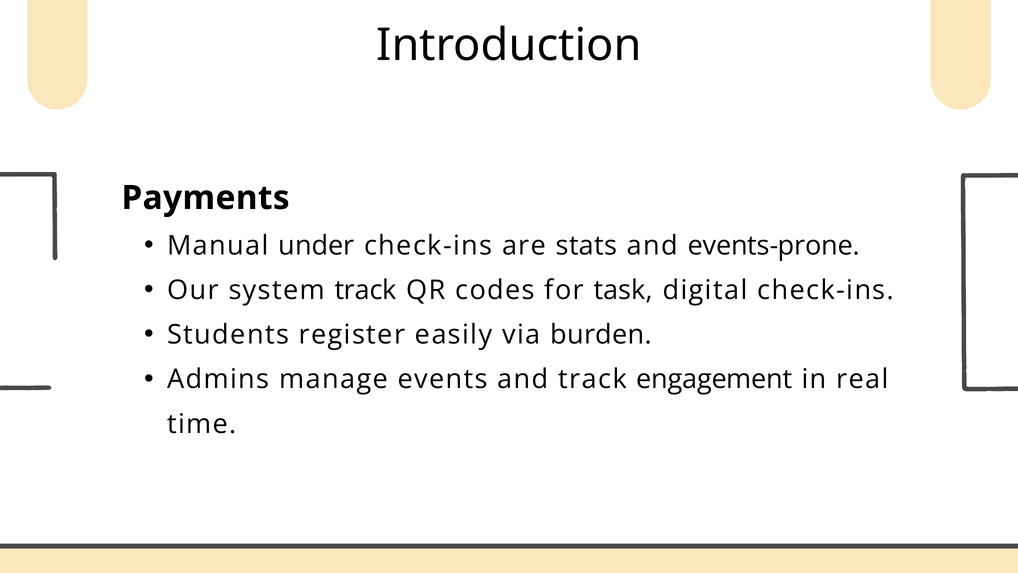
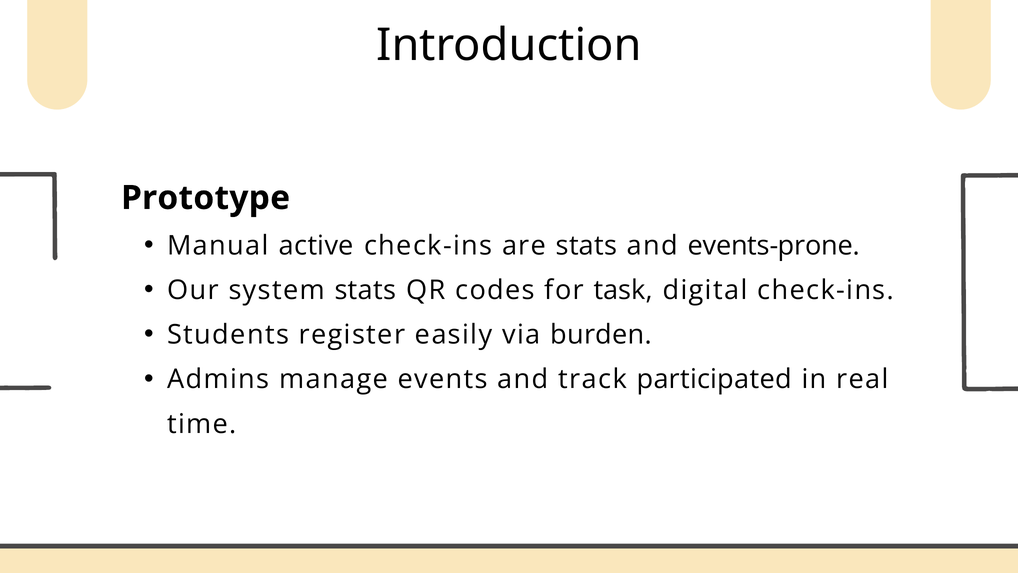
Payments: Payments -> Prototype
under: under -> active
system track: track -> stats
engagement: engagement -> participated
